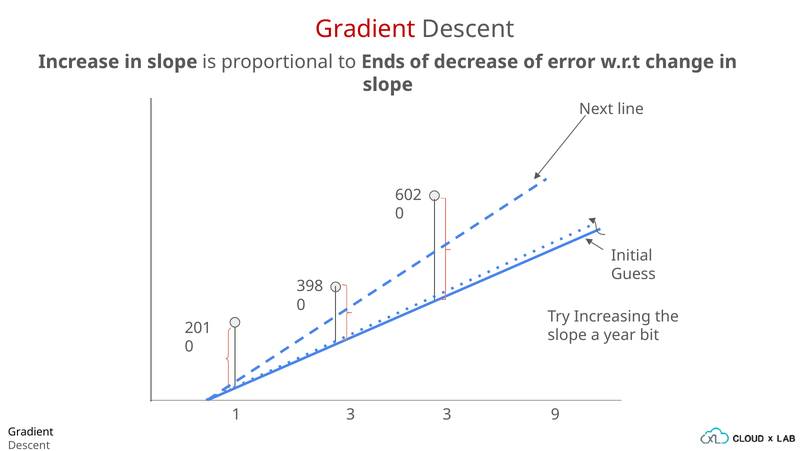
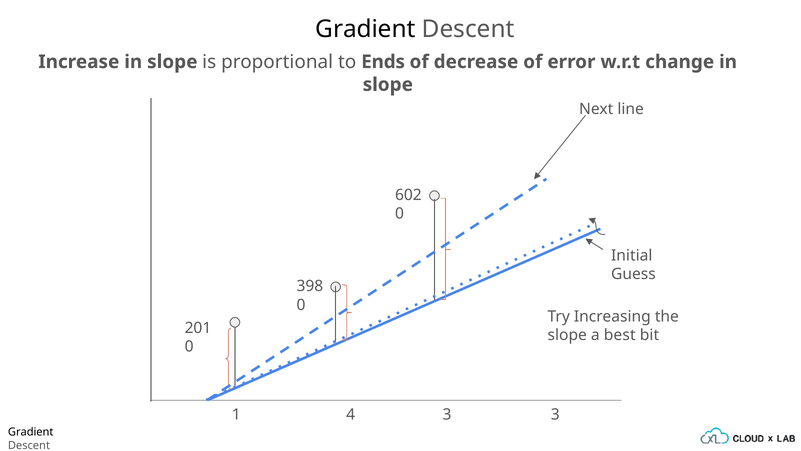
Gradient at (365, 29) colour: red -> black
year: year -> best
1 3: 3 -> 4
3 9: 9 -> 3
